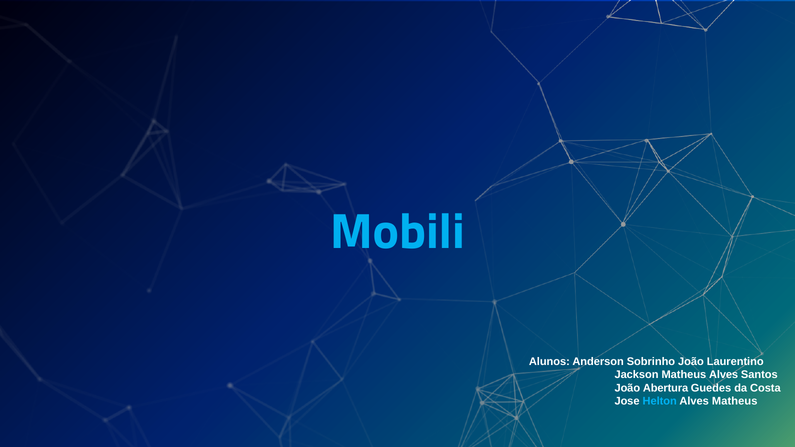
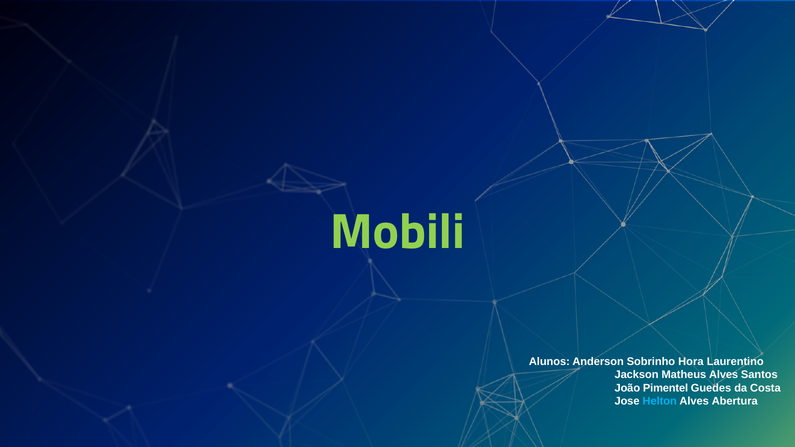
Mobili colour: light blue -> light green
Sobrinho João: João -> Hora
Abertura: Abertura -> Pimentel
Alves Matheus: Matheus -> Abertura
